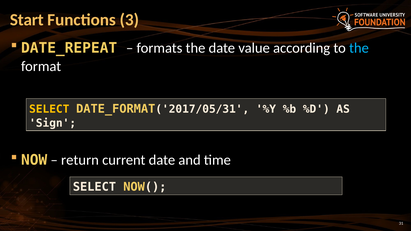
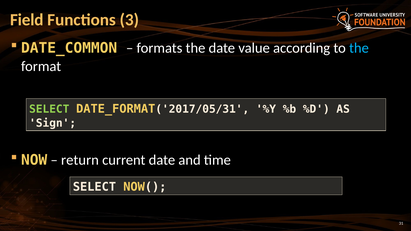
Start: Start -> Field
DATE_REPEAT: DATE_REPEAT -> DATE_COMMON
SELECT at (49, 109) colour: yellow -> light green
